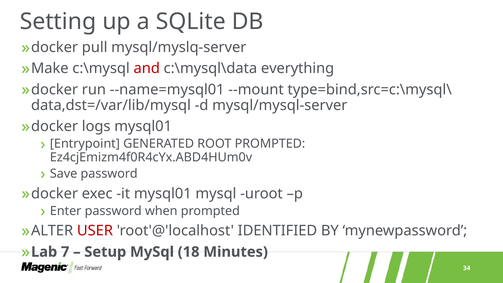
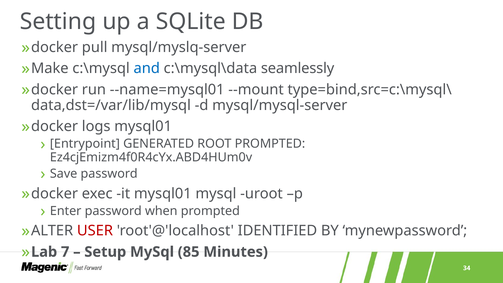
and colour: red -> blue
everything: everything -> seamlessly
18: 18 -> 85
